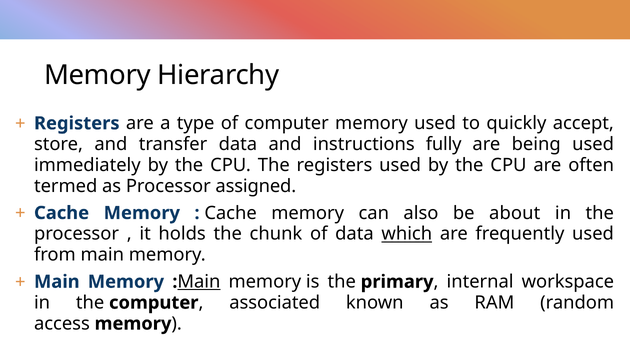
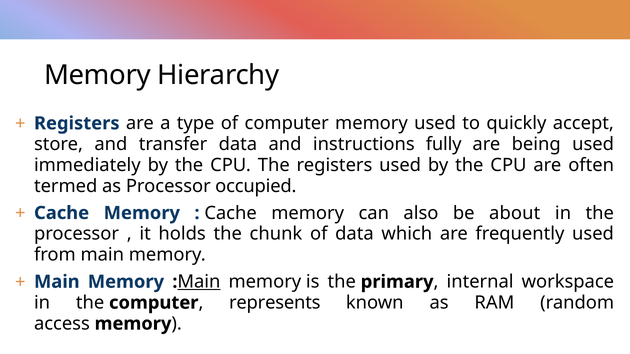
assigned: assigned -> occupied
which underline: present -> none
associated: associated -> represents
